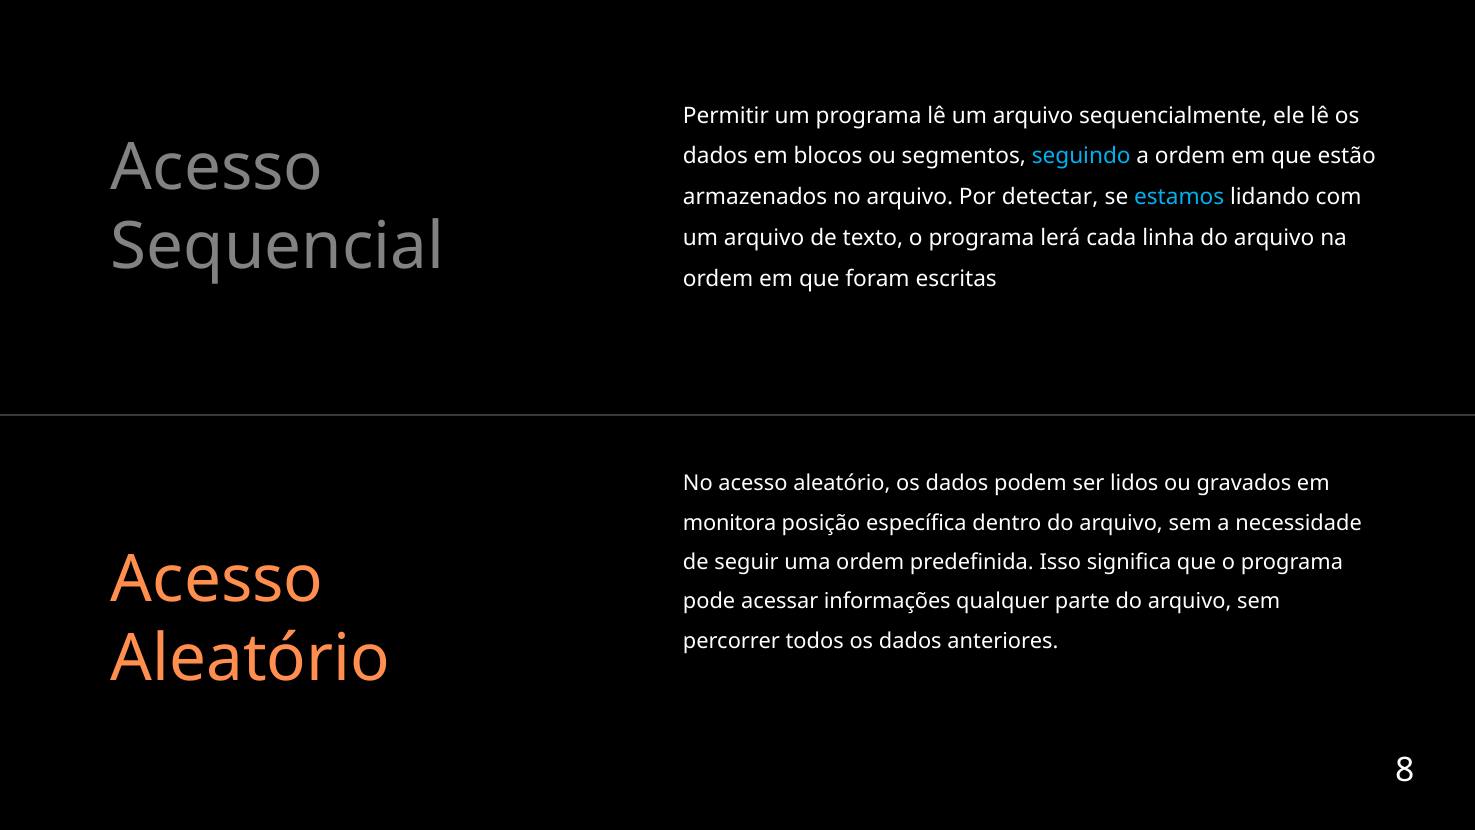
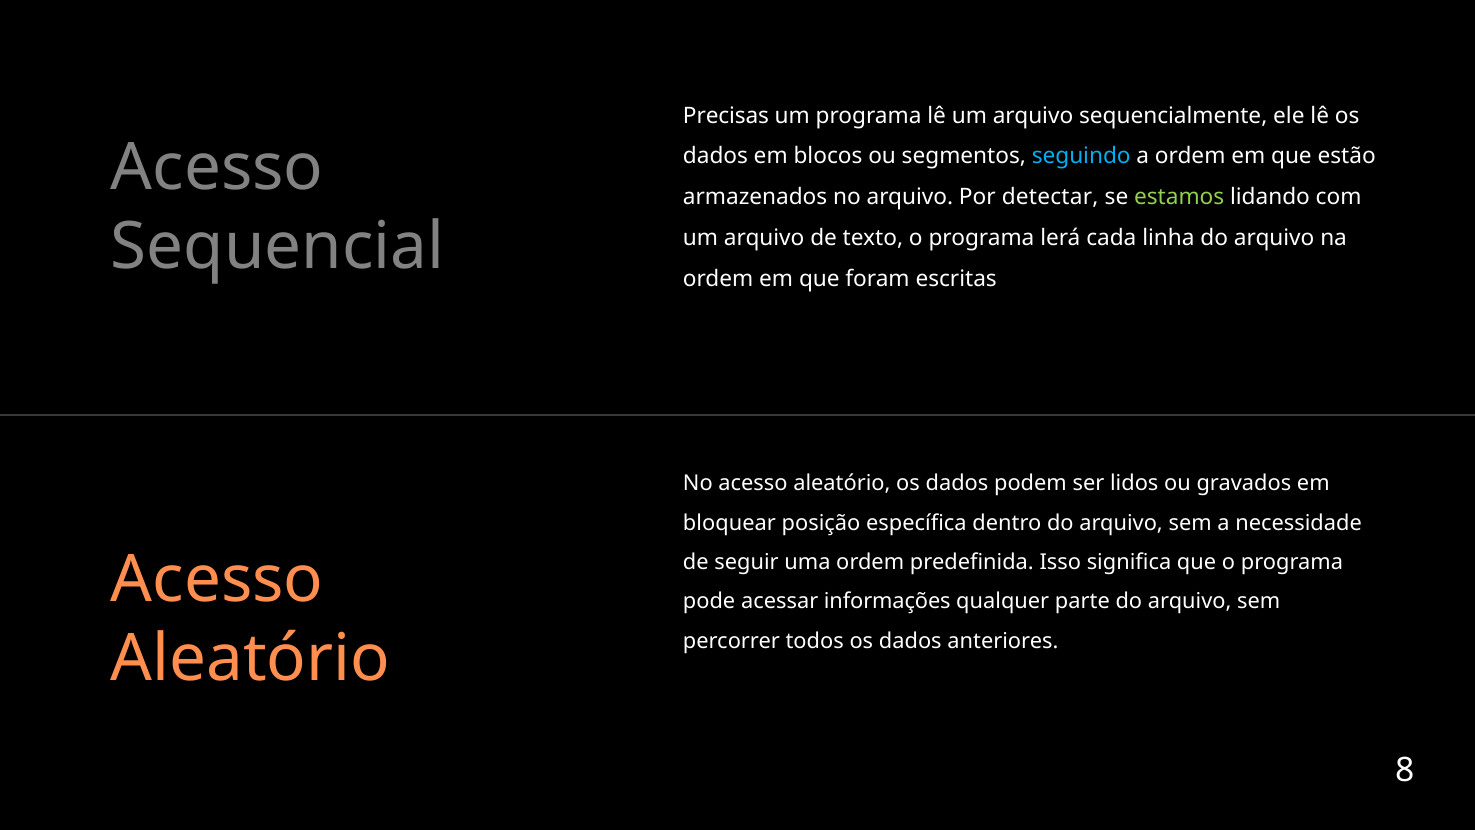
Permitir: Permitir -> Precisas
estamos colour: light blue -> light green
monitora: monitora -> bloquear
